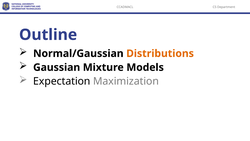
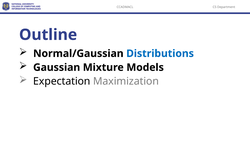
Distributions colour: orange -> blue
